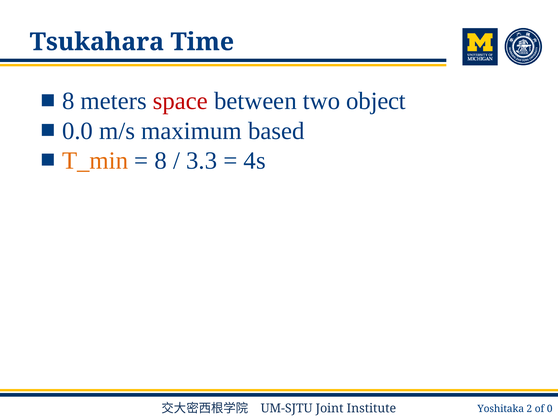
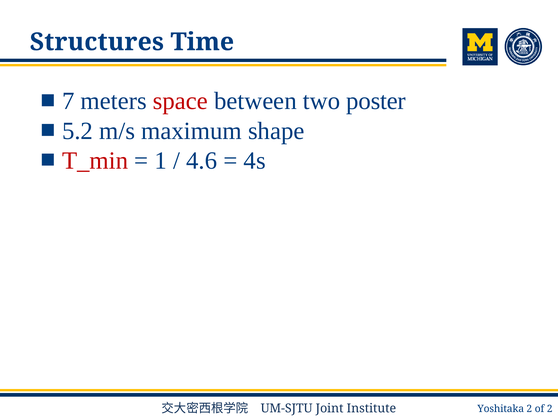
Tsukahara: Tsukahara -> Structures
8 at (68, 101): 8 -> 7
object: object -> poster
0.0: 0.0 -> 5.2
based: based -> shape
T_min colour: orange -> red
8 at (161, 161): 8 -> 1
3.3: 3.3 -> 4.6
of 0: 0 -> 2
